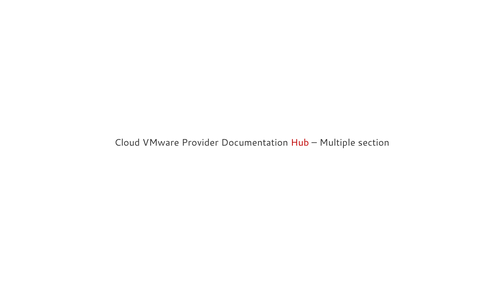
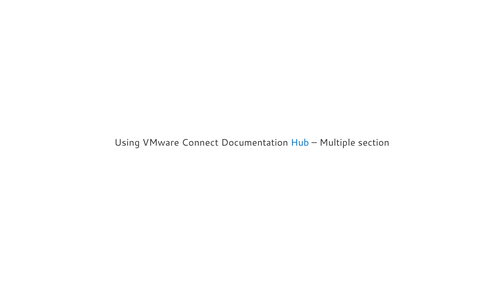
Cloud: Cloud -> Using
Provider: Provider -> Connect
Hub colour: red -> blue
